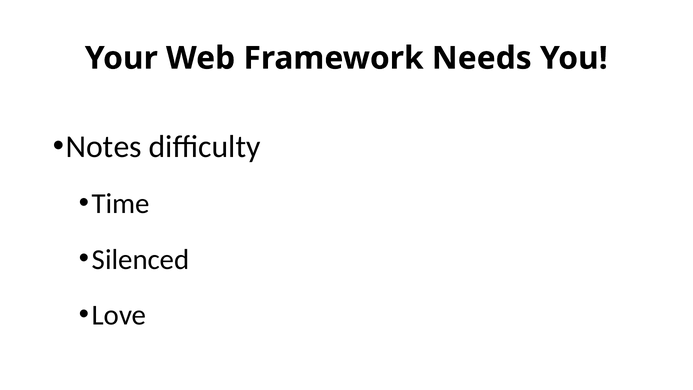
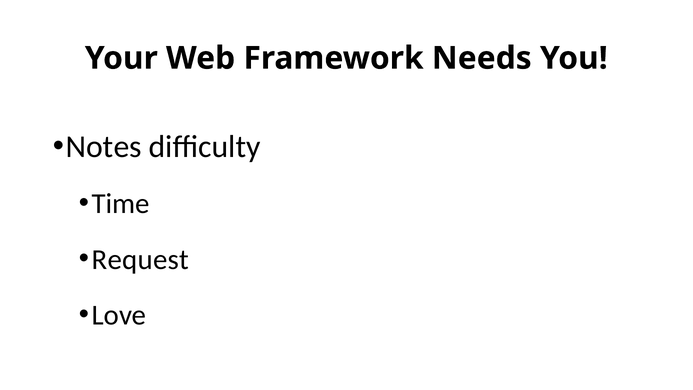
Silenced: Silenced -> Request
